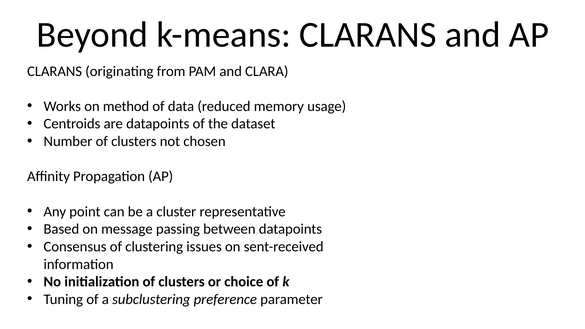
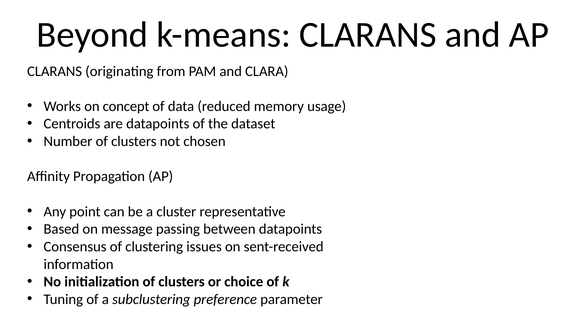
method: method -> concept
